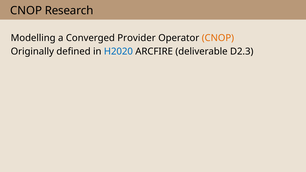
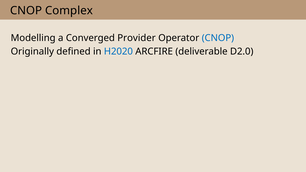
Research: Research -> Complex
CNOP at (218, 38) colour: orange -> blue
D2.3: D2.3 -> D2.0
